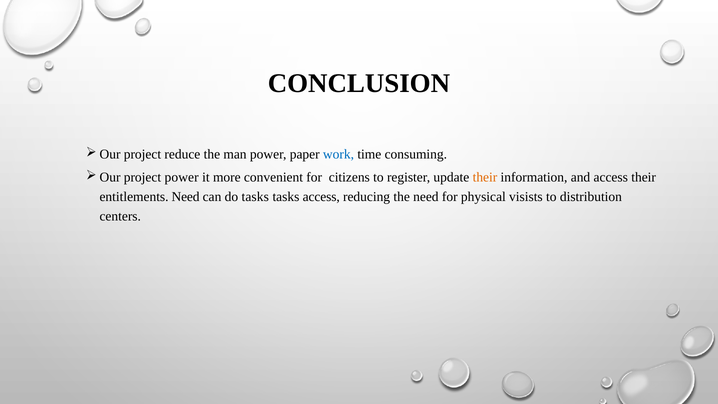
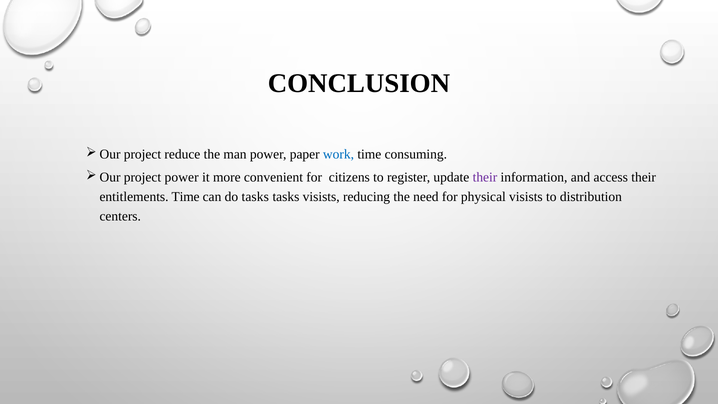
their at (485, 177) colour: orange -> purple
entitlements Need: Need -> Time
tasks access: access -> visists
